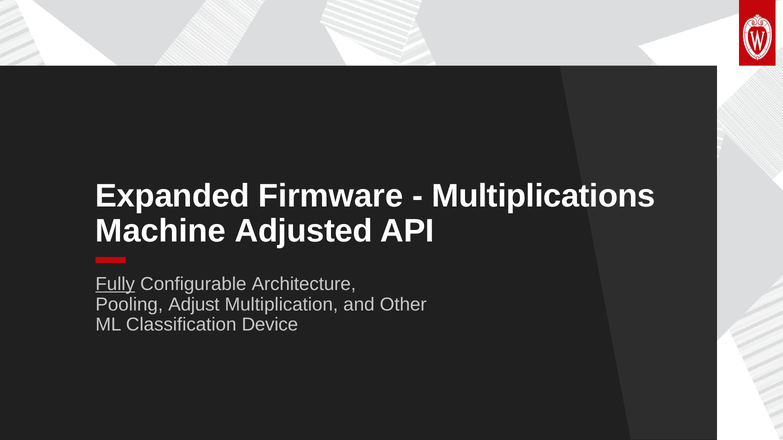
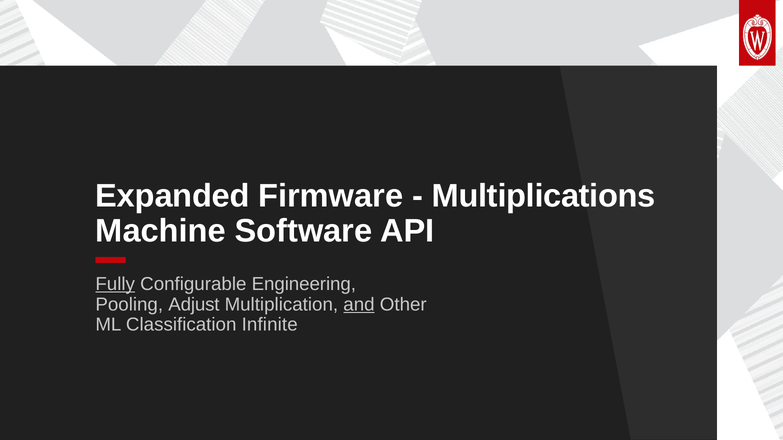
Adjusted: Adjusted -> Software
Architecture: Architecture -> Engineering
and underline: none -> present
Device: Device -> Infinite
